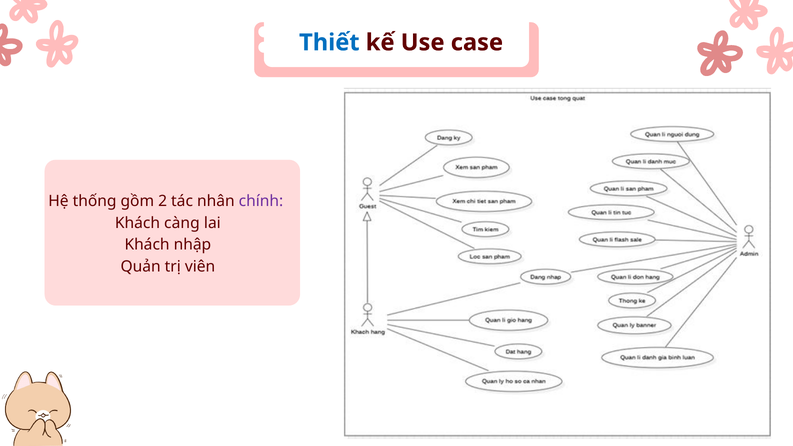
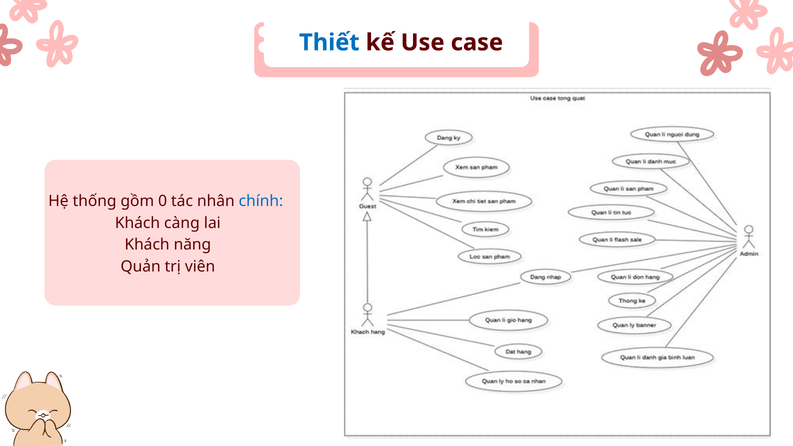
2: 2 -> 0
chính colour: purple -> blue
nhập: nhập -> năng
